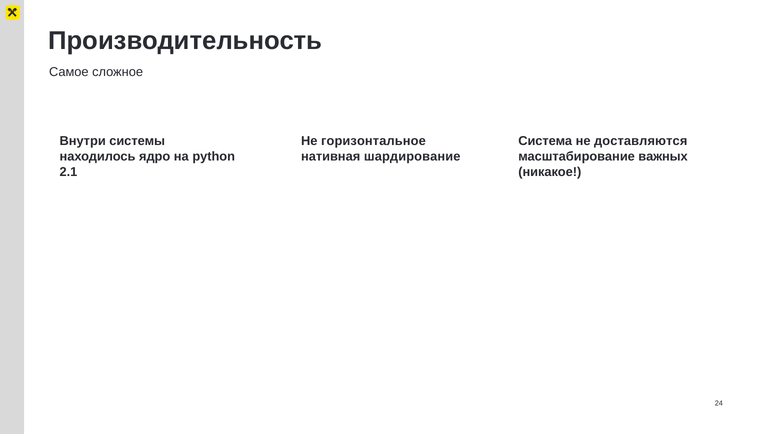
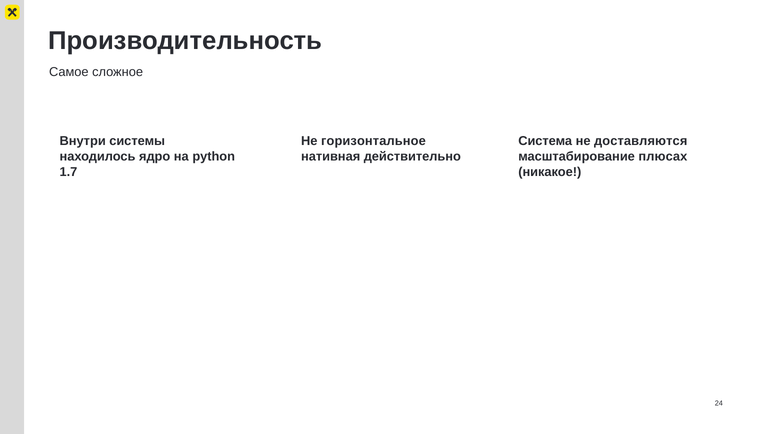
шардирование: шардирование -> действительно
важных: важных -> плюсах
2.1: 2.1 -> 1.7
